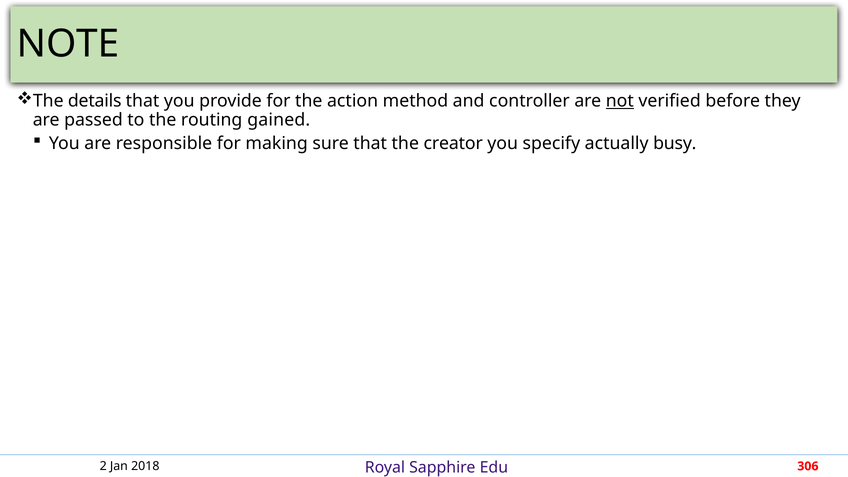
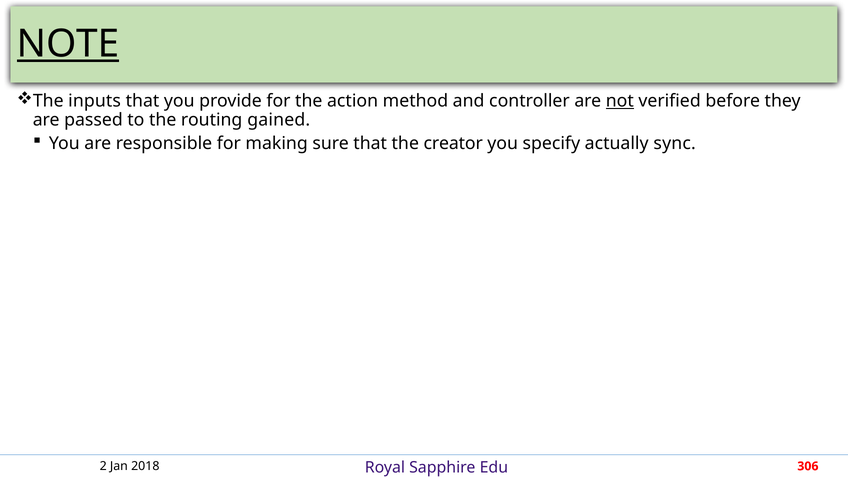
NOTE underline: none -> present
details: details -> inputs
busy: busy -> sync
